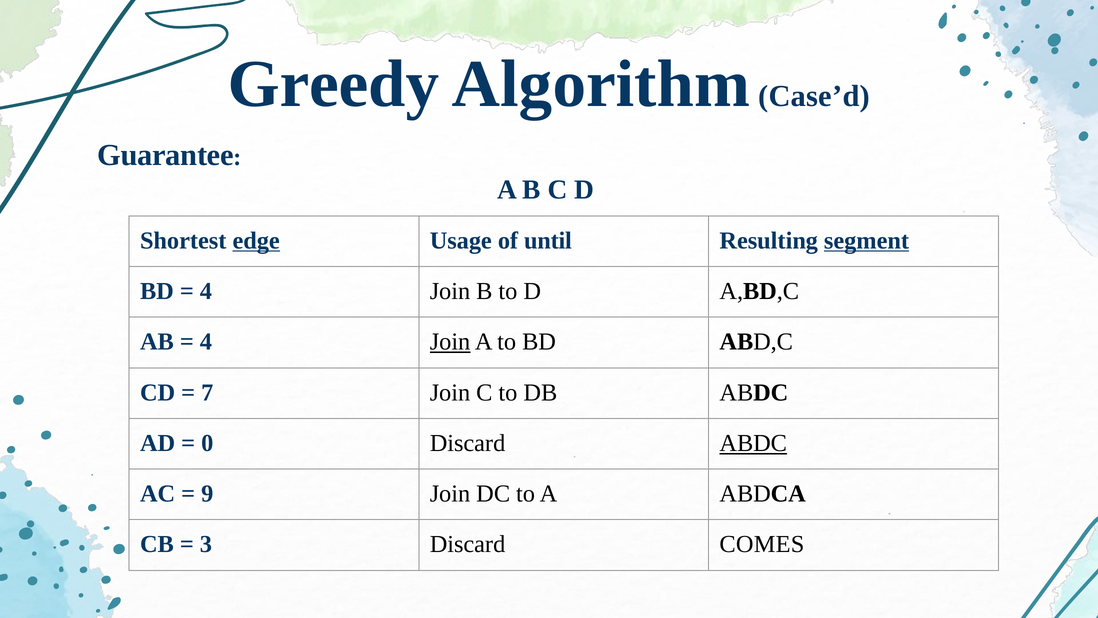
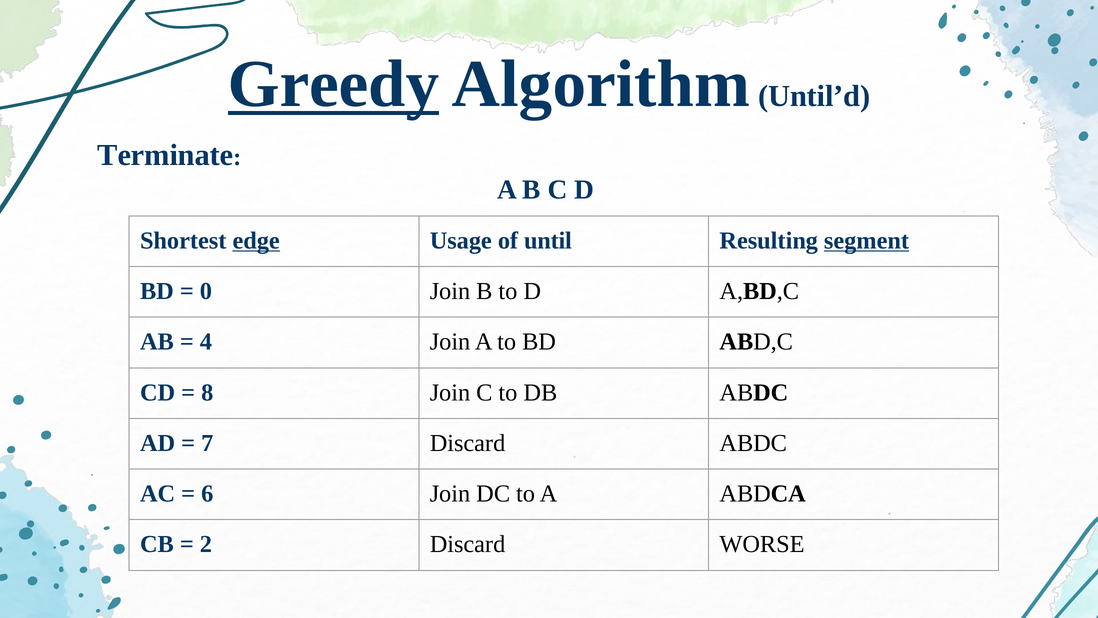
Greedy underline: none -> present
Case’d: Case’d -> Until’d
Guarantee: Guarantee -> Terminate
4 at (206, 291): 4 -> 0
Join at (450, 342) underline: present -> none
7: 7 -> 8
0: 0 -> 7
ABDC at (753, 443) underline: present -> none
9: 9 -> 6
3: 3 -> 2
COMES: COMES -> WORSE
